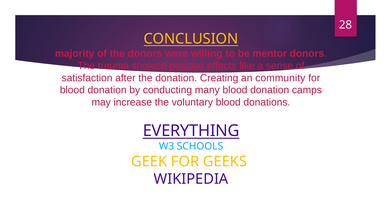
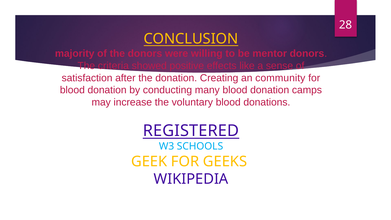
trauma: trauma -> criteria
EVERYTHING: EVERYTHING -> REGISTERED
